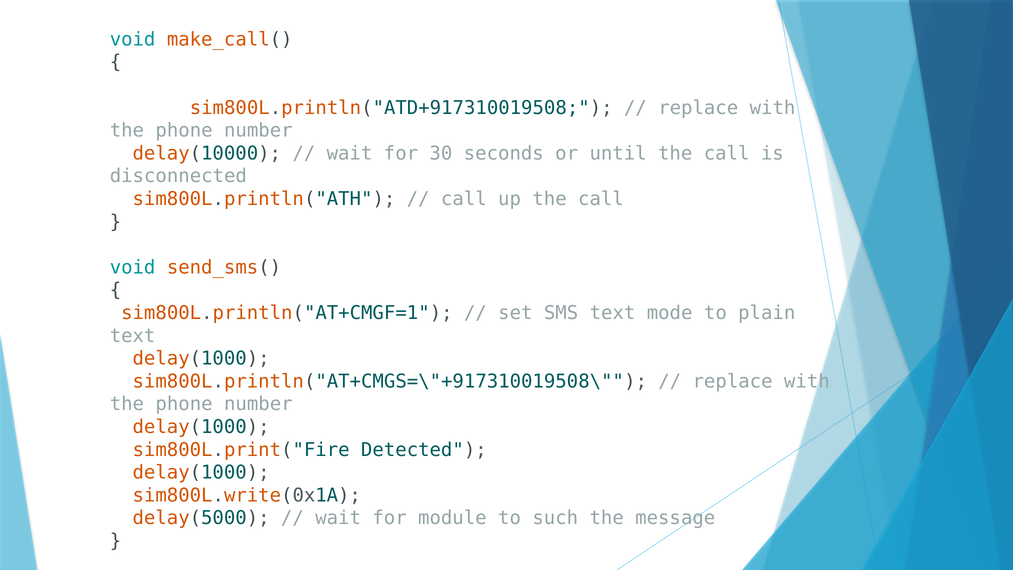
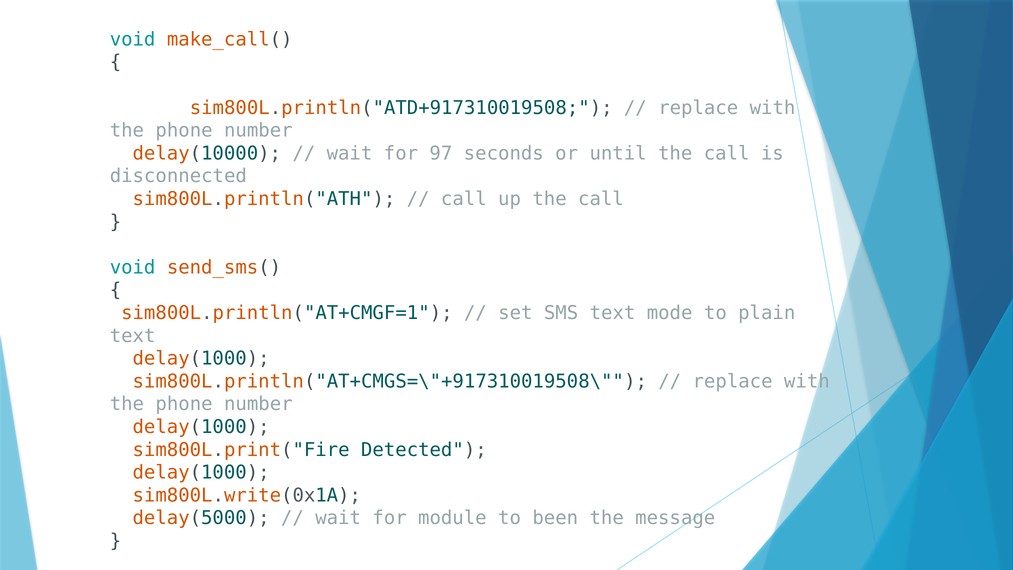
30: 30 -> 97
such: such -> been
